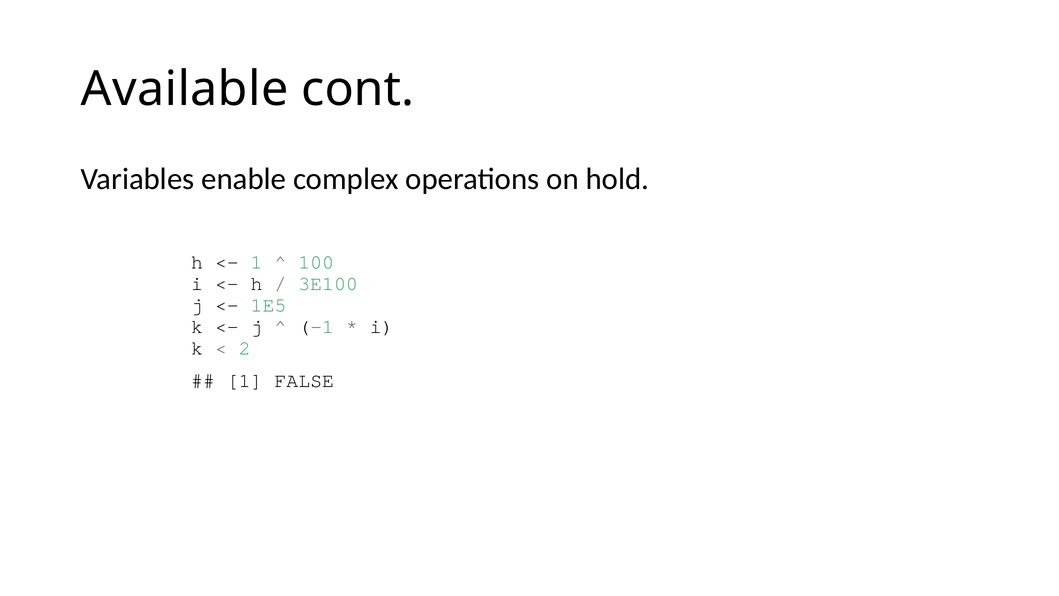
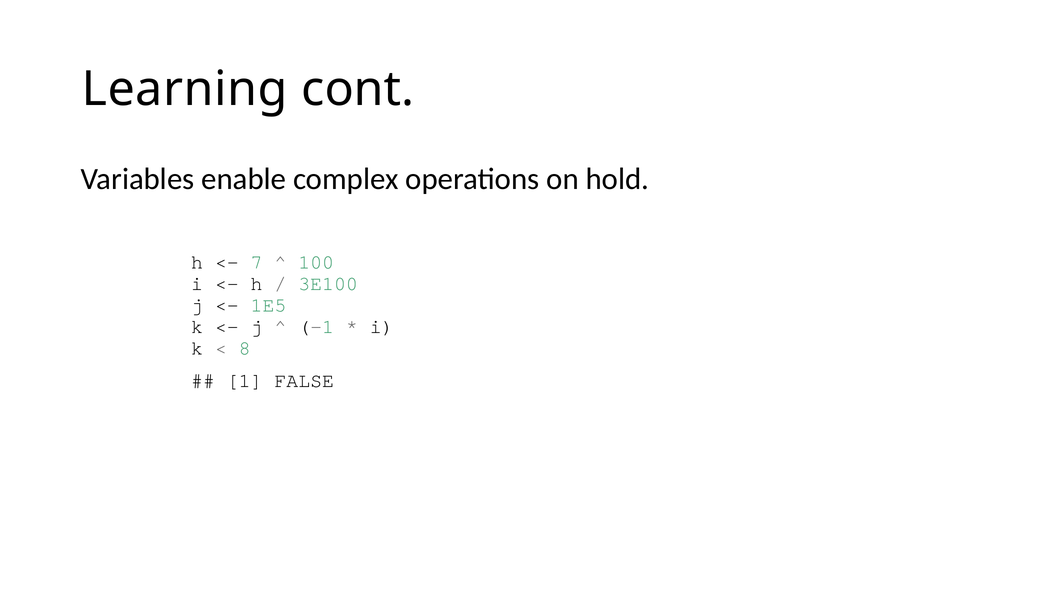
Available: Available -> Learning
1 at (257, 262): 1 -> 7
2: 2 -> 8
